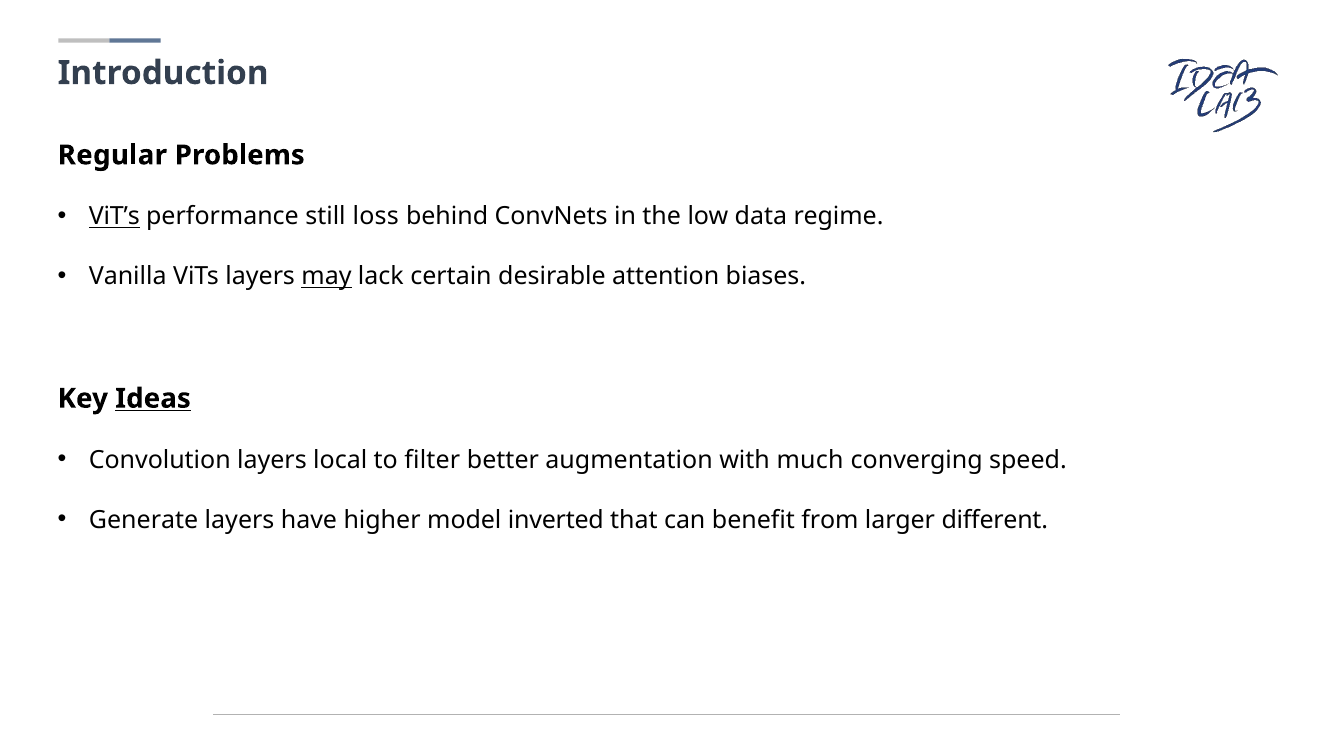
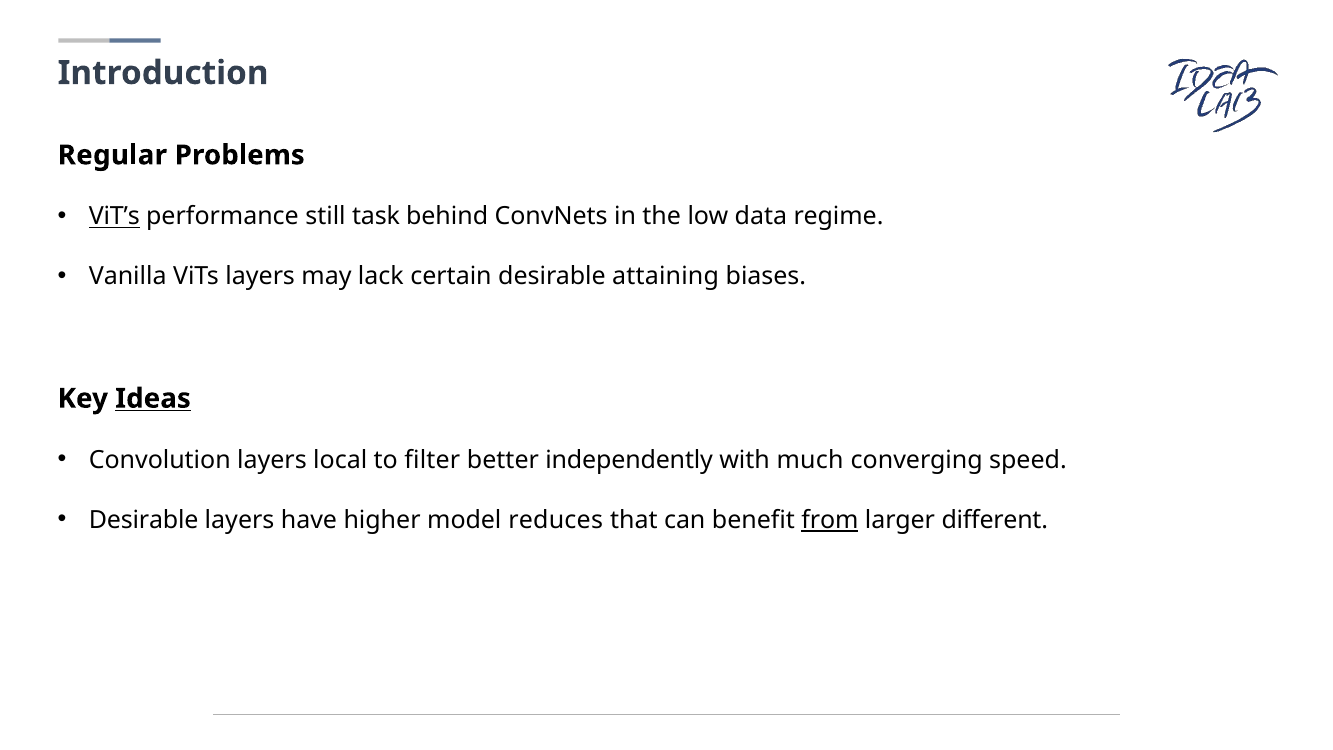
loss: loss -> task
may underline: present -> none
attention: attention -> attaining
augmentation: augmentation -> independently
Generate at (144, 520): Generate -> Desirable
inverted: inverted -> reduces
from underline: none -> present
